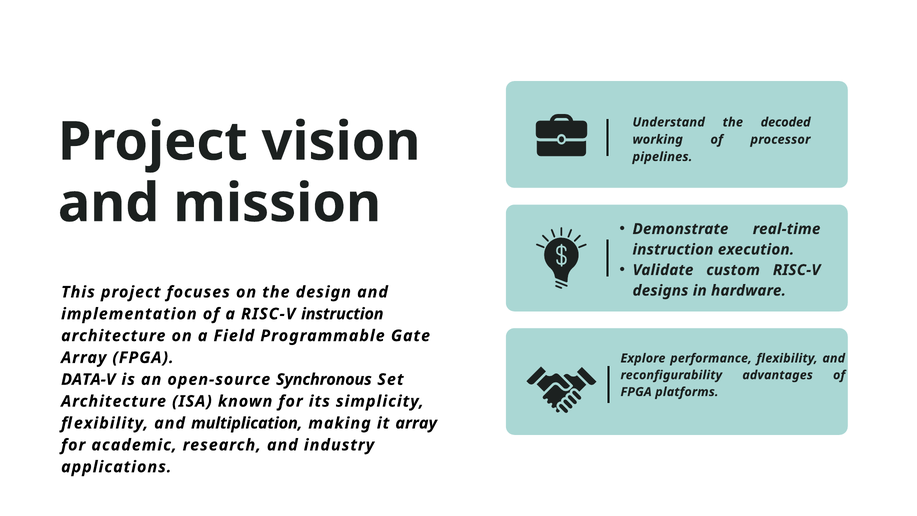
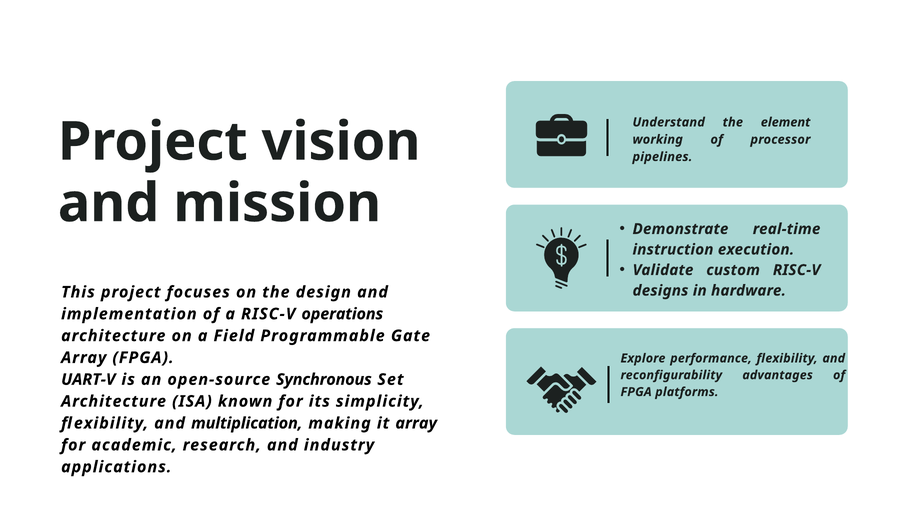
decoded: decoded -> element
RISC-V instruction: instruction -> operations
DATA-V: DATA-V -> UART-V
